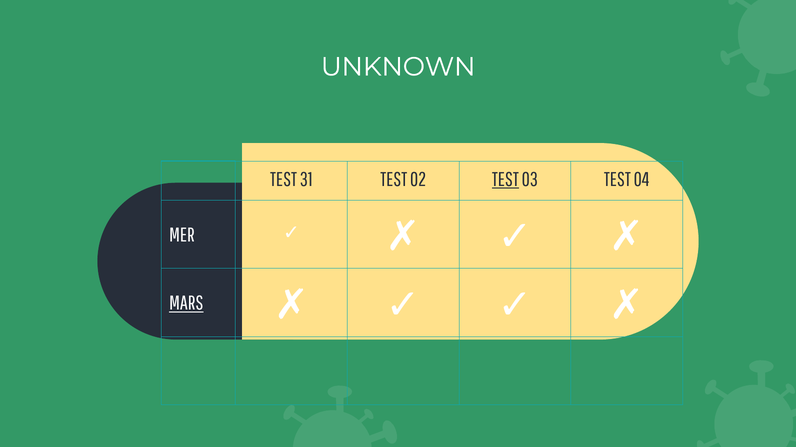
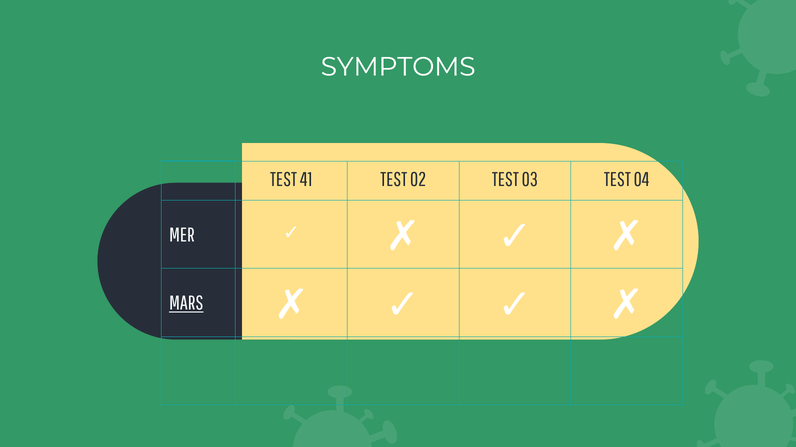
UNKNOWN: UNKNOWN -> SYMPTOMS
31: 31 -> 41
TEST at (505, 180) underline: present -> none
